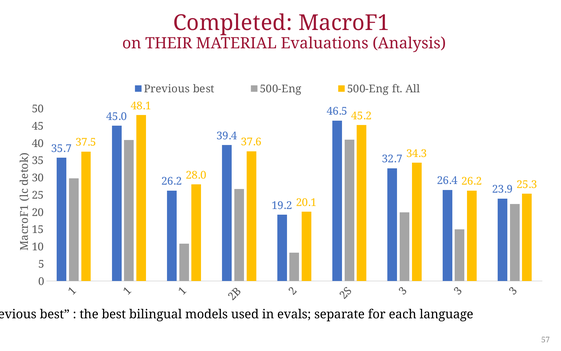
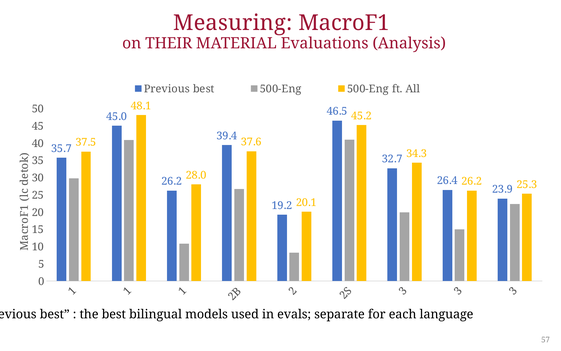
Completed: Completed -> Measuring
